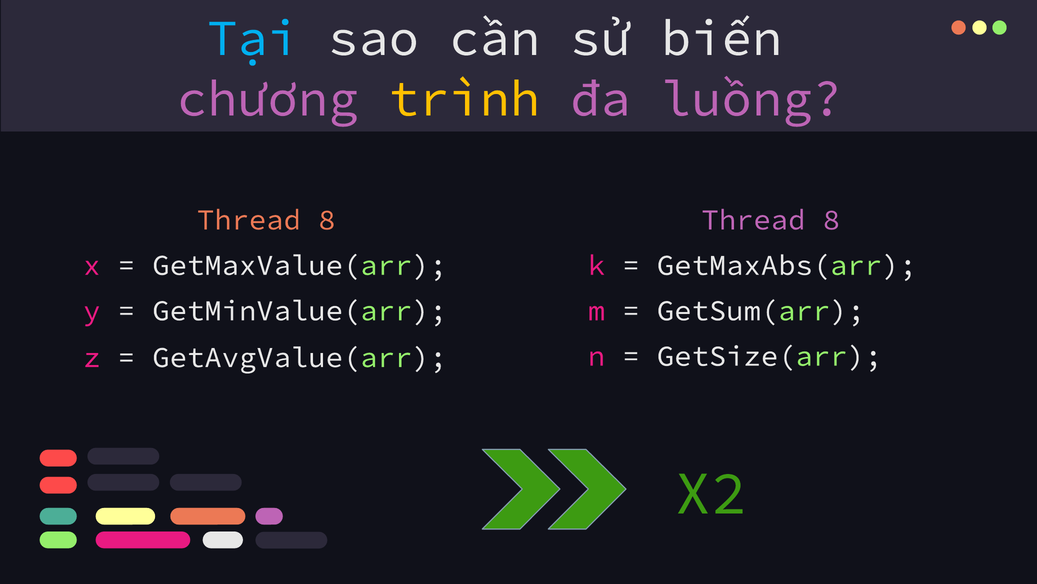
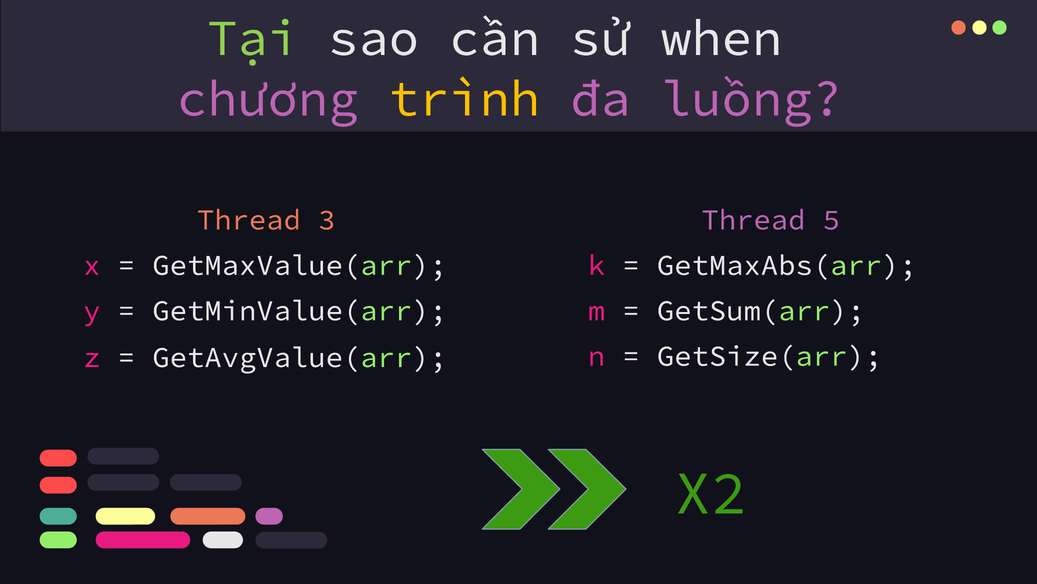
Tại colour: light blue -> light green
biến: biến -> when
8 at (327, 220): 8 -> 3
8 at (831, 220): 8 -> 5
